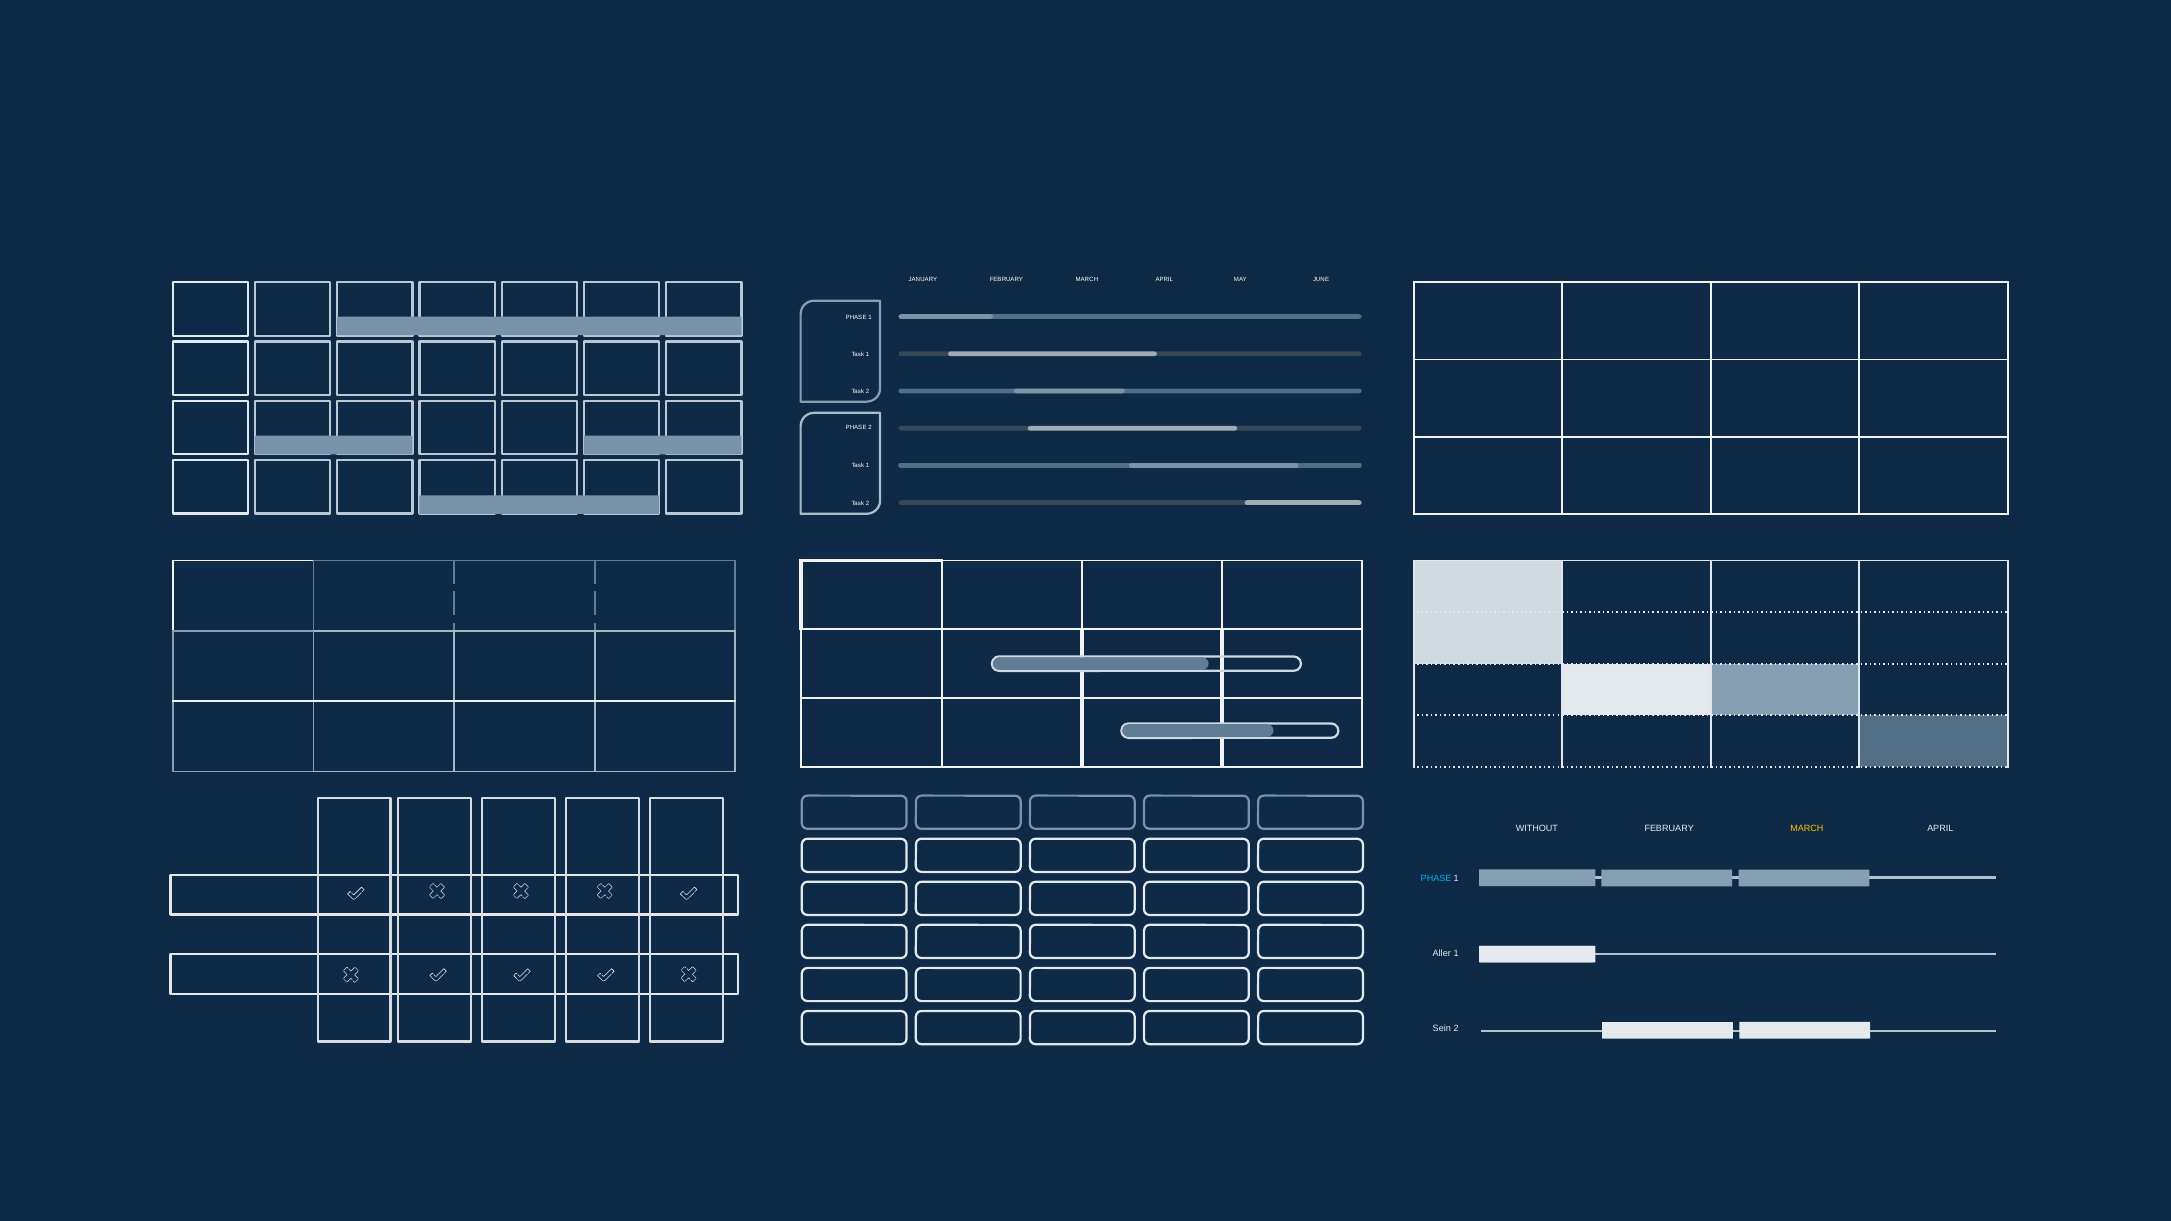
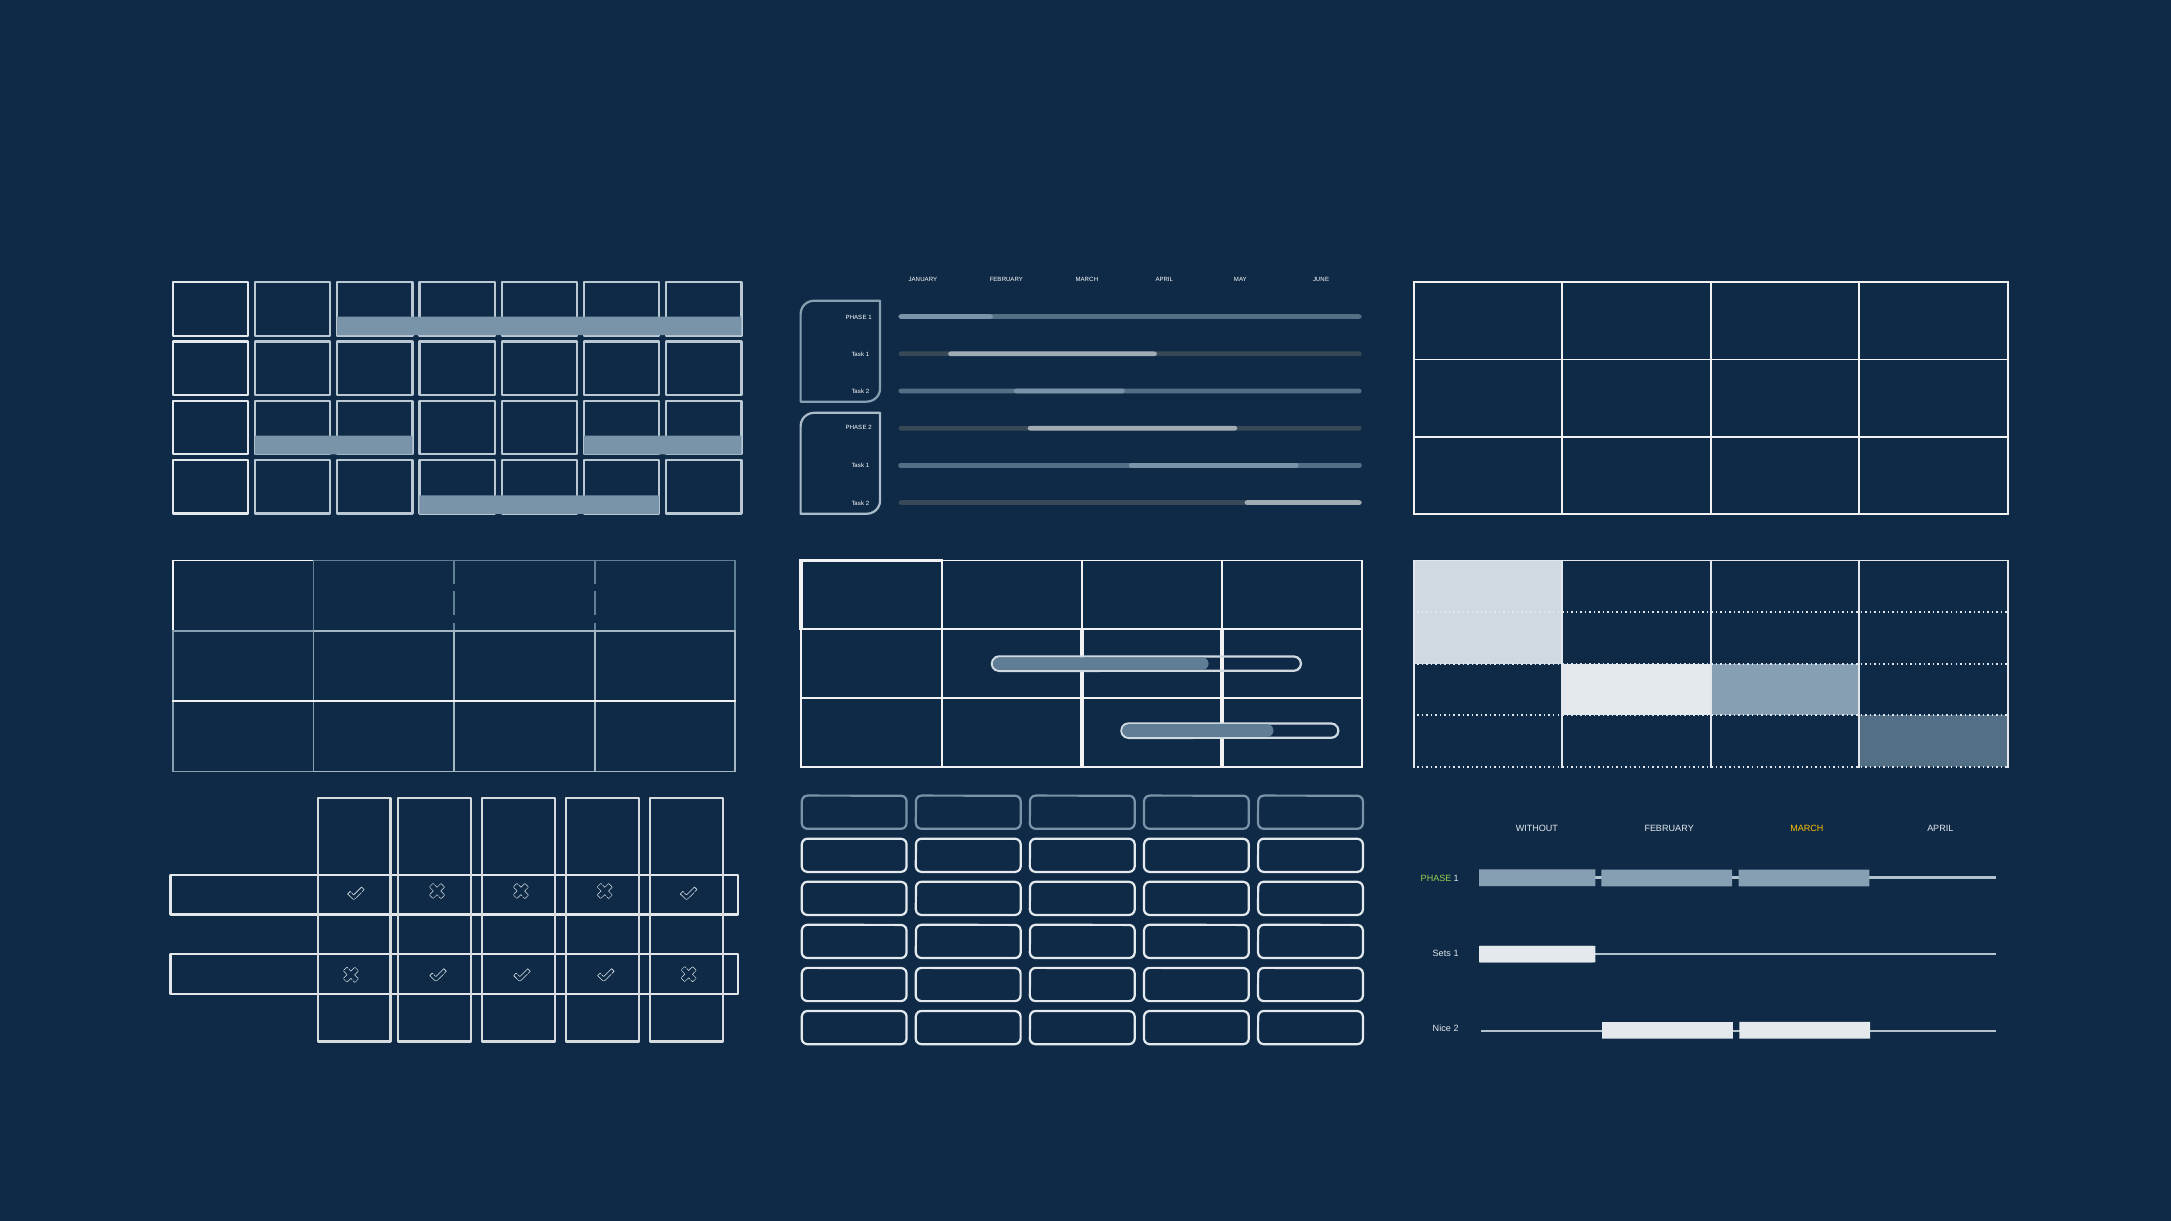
PHASE at (1436, 878) colour: light blue -> light green
Aller: Aller -> Sets
Sein: Sein -> Nice
